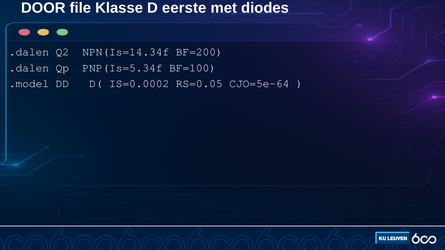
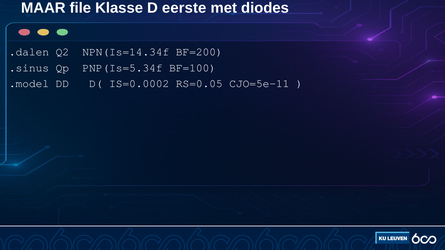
DOOR: DOOR -> MAAR
.dalen at (29, 68): .dalen -> .sinus
CJO=5e-64: CJO=5e-64 -> CJO=5e-11
